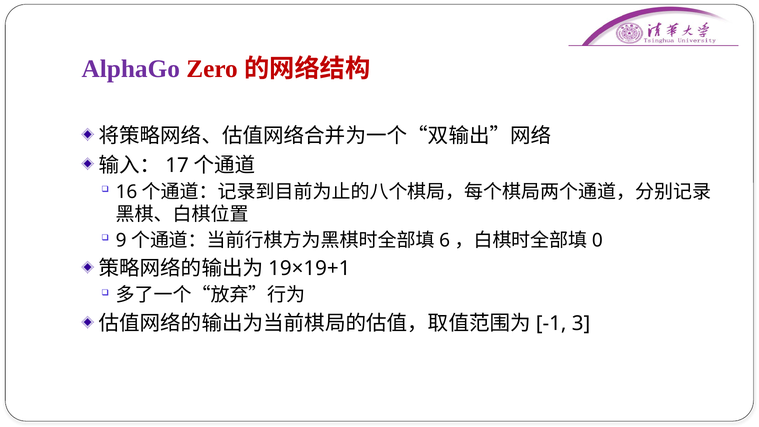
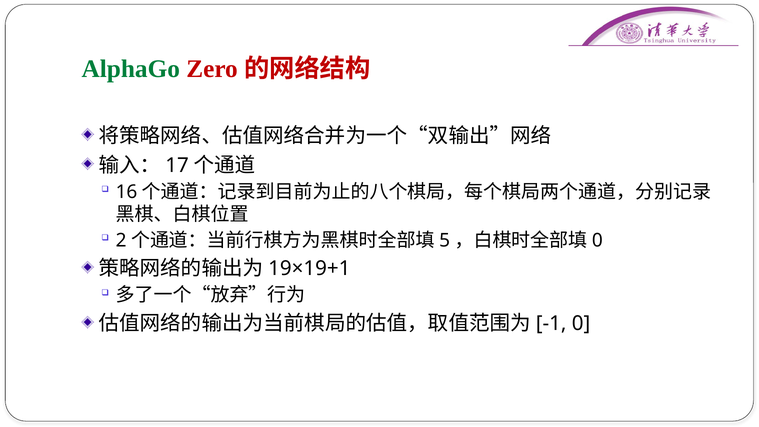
AlphaGo colour: purple -> green
9: 9 -> 2
6: 6 -> 5
3 at (581, 324): 3 -> 0
